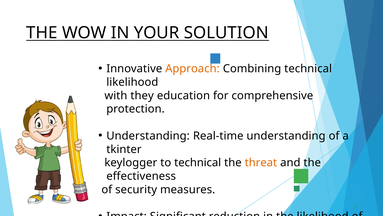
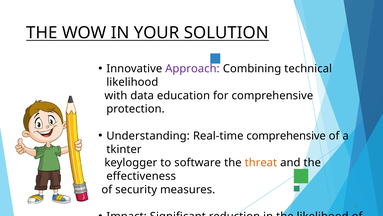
Approach colour: orange -> purple
they: they -> data
Real-time understanding: understanding -> comprehensive
to technical: technical -> software
